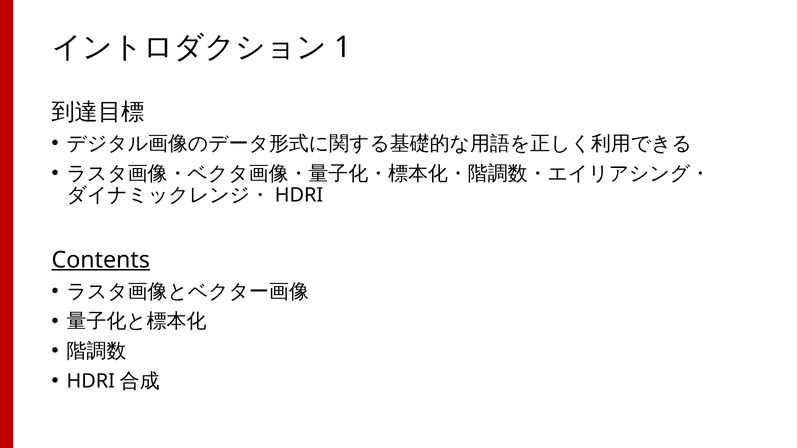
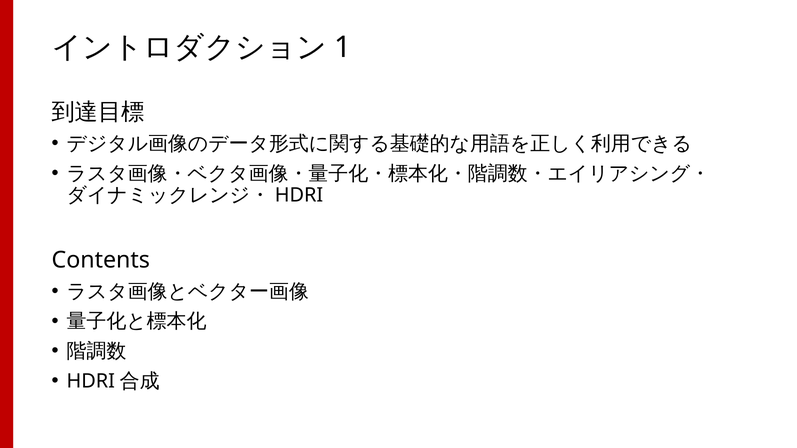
Contents underline: present -> none
